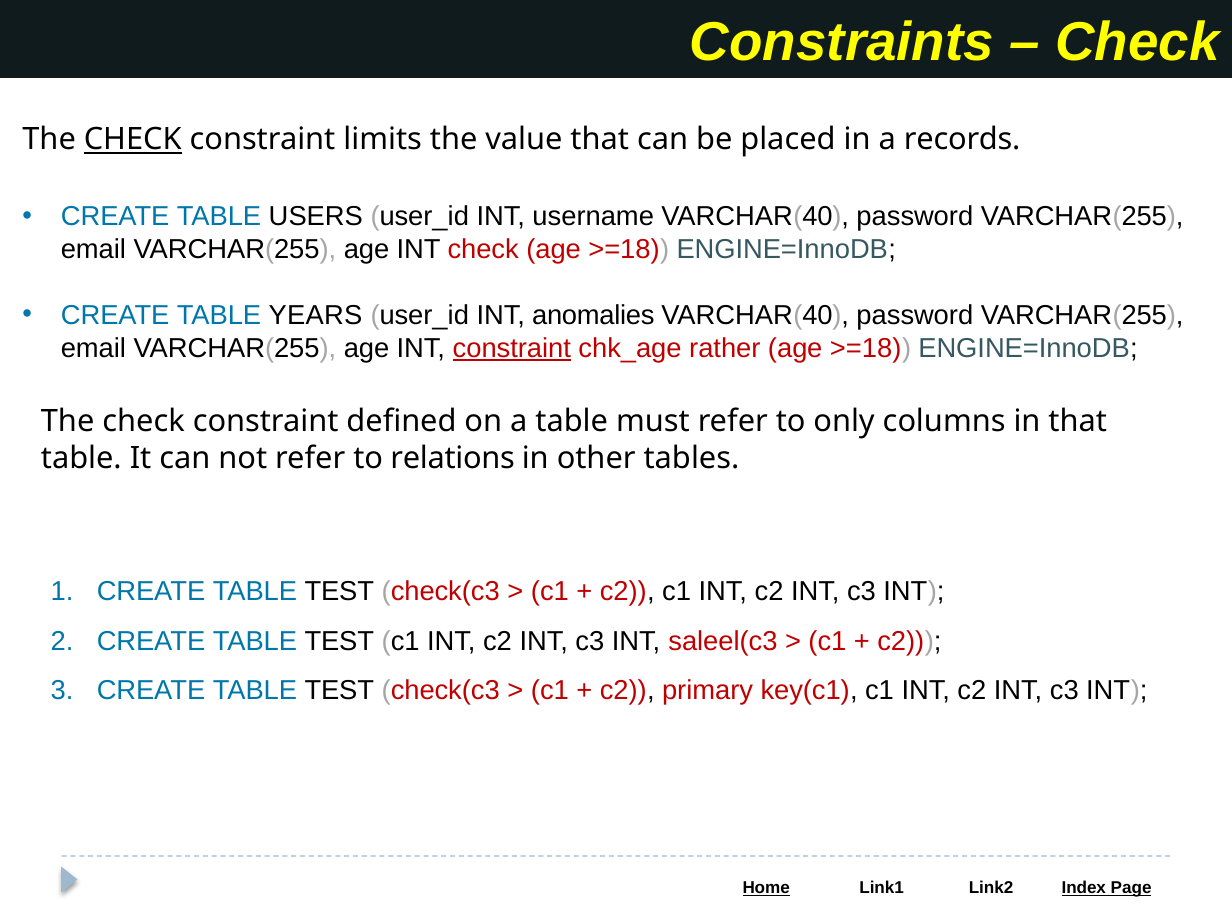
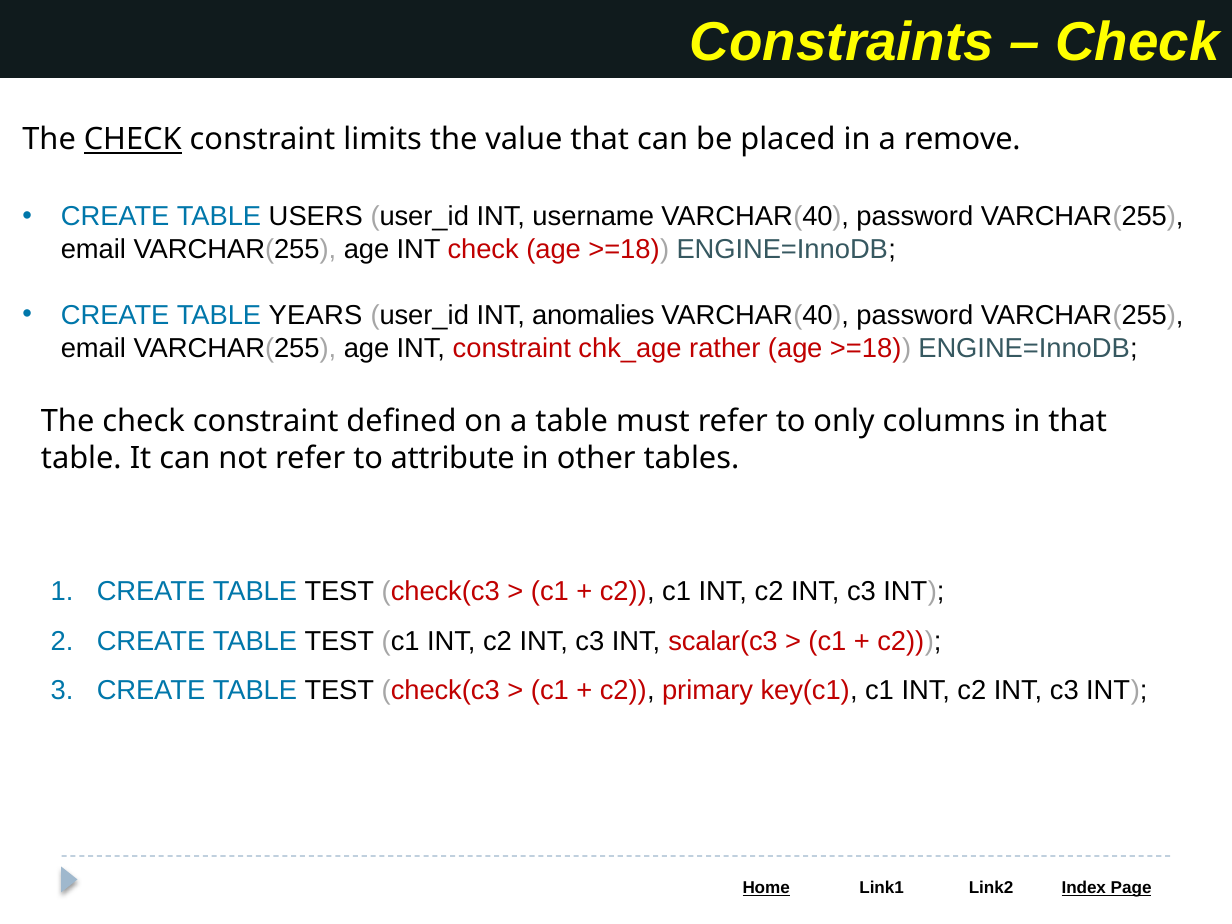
records: records -> remove
constraint at (512, 348) underline: present -> none
relations: relations -> attribute
saleel(c3: saleel(c3 -> scalar(c3
